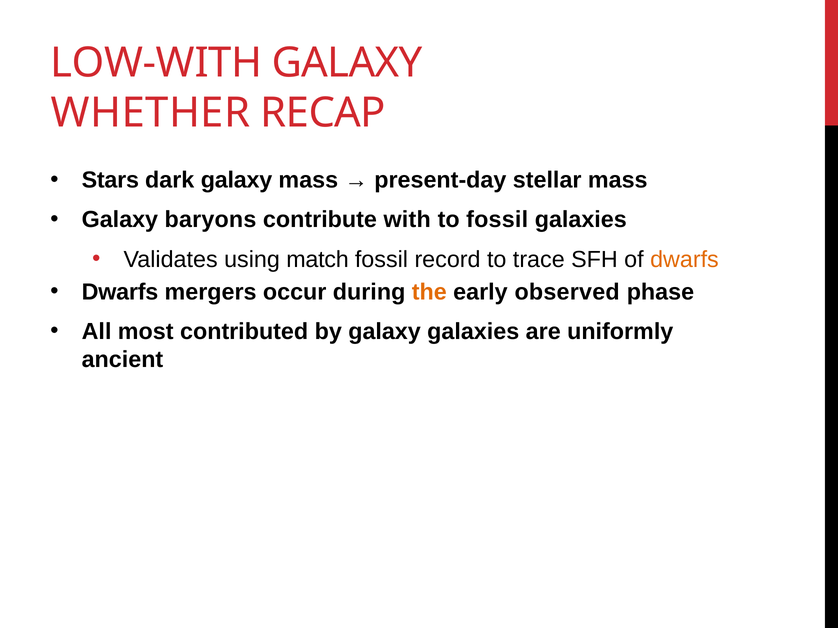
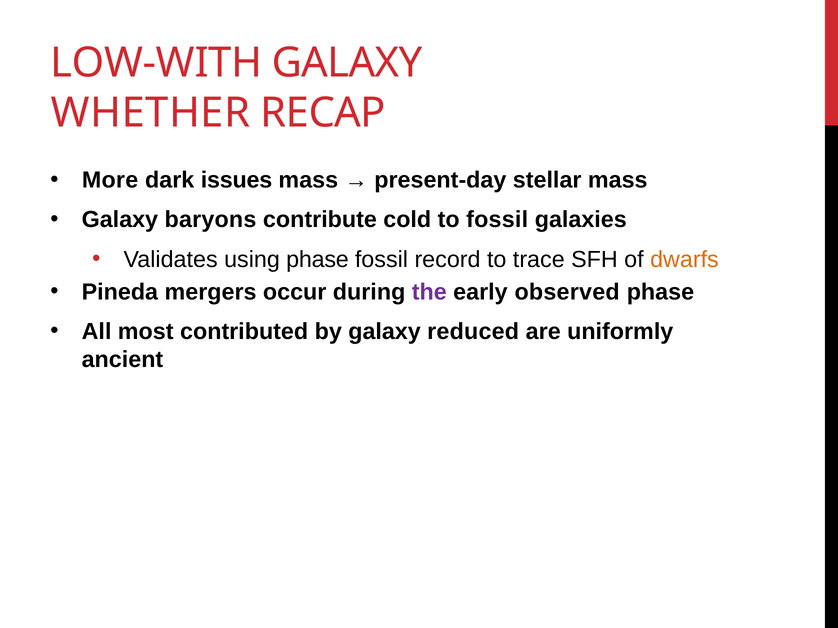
Stars: Stars -> More
dark galaxy: galaxy -> issues
with: with -> cold
using match: match -> phase
Dwarfs at (120, 292): Dwarfs -> Pineda
the colour: orange -> purple
galaxy galaxies: galaxies -> reduced
